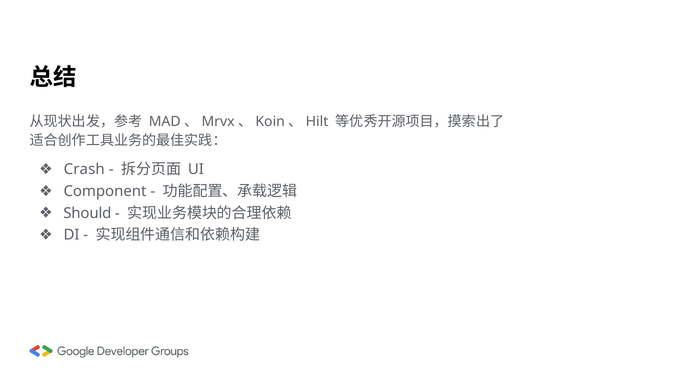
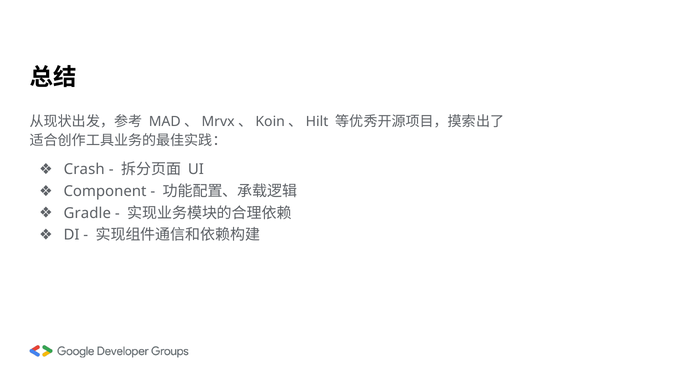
Should: Should -> Gradle
